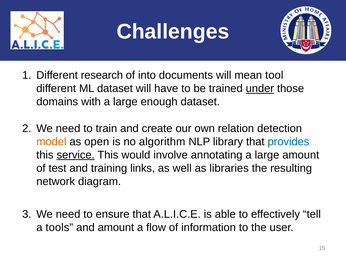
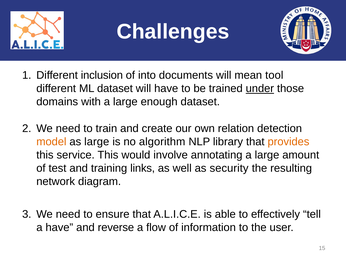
research: research -> inclusion
as open: open -> large
provides colour: blue -> orange
service underline: present -> none
libraries: libraries -> security
a tools: tools -> have
and amount: amount -> reverse
